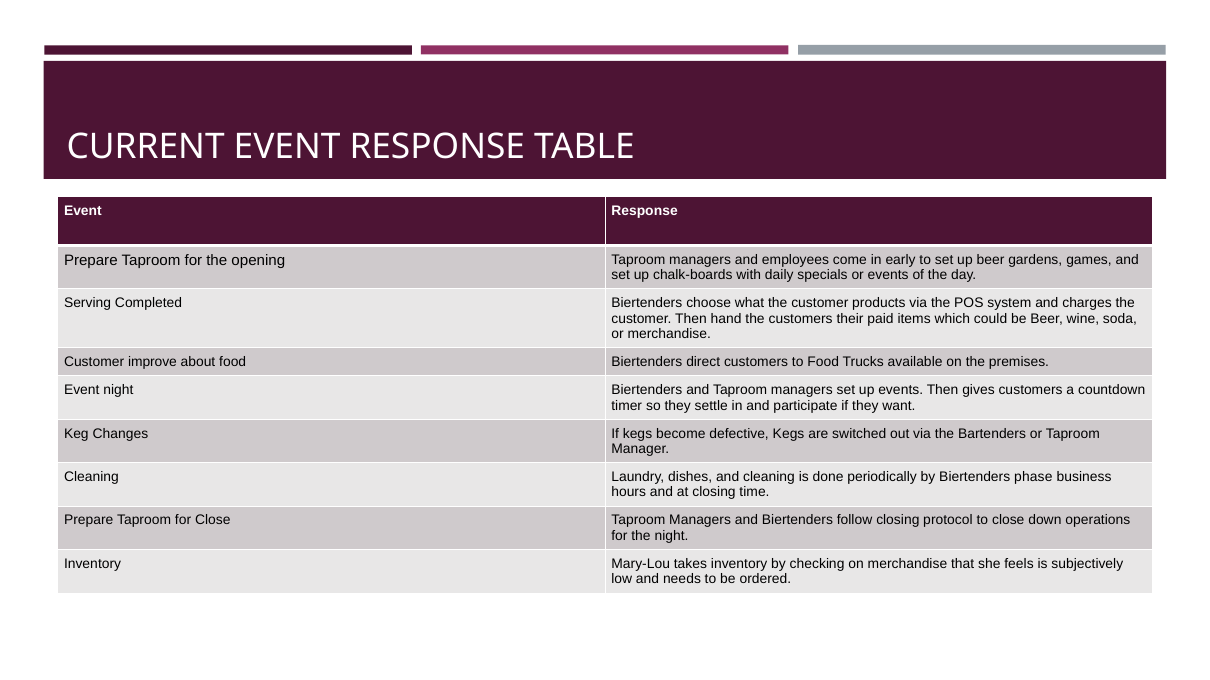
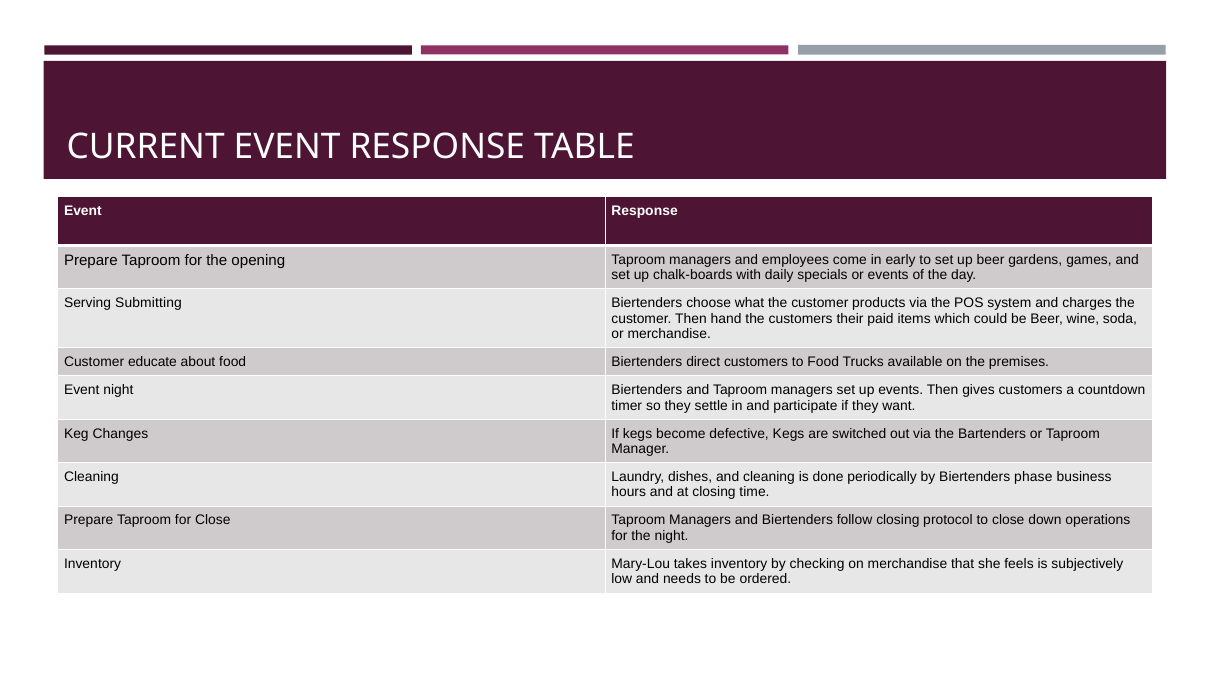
Completed: Completed -> Submitting
improve: improve -> educate
